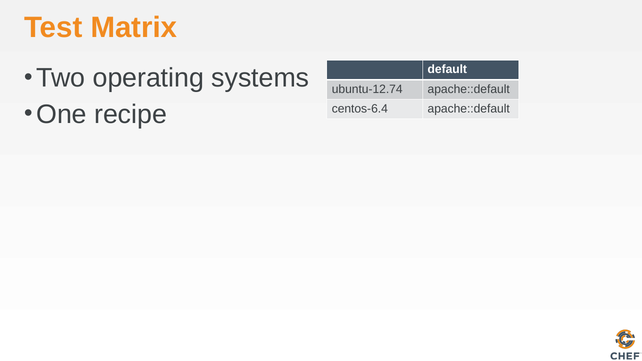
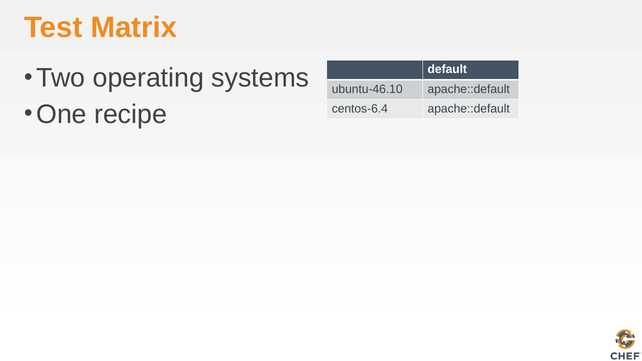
ubuntu-12.74: ubuntu-12.74 -> ubuntu-46.10
